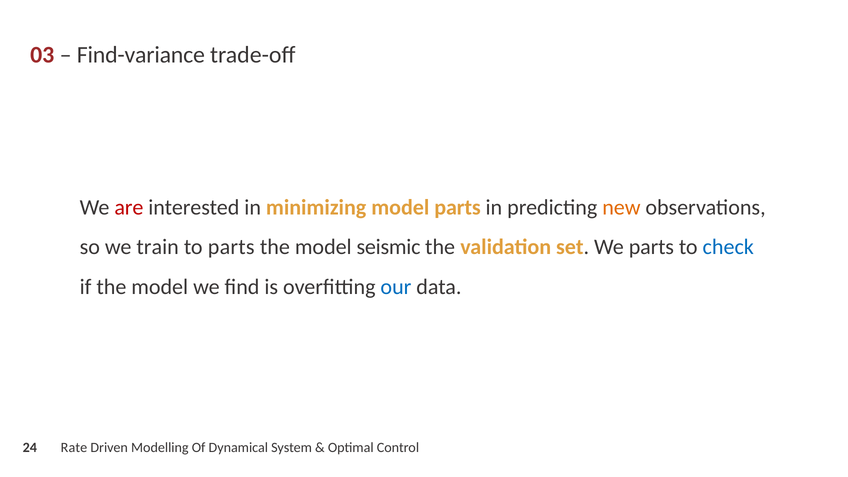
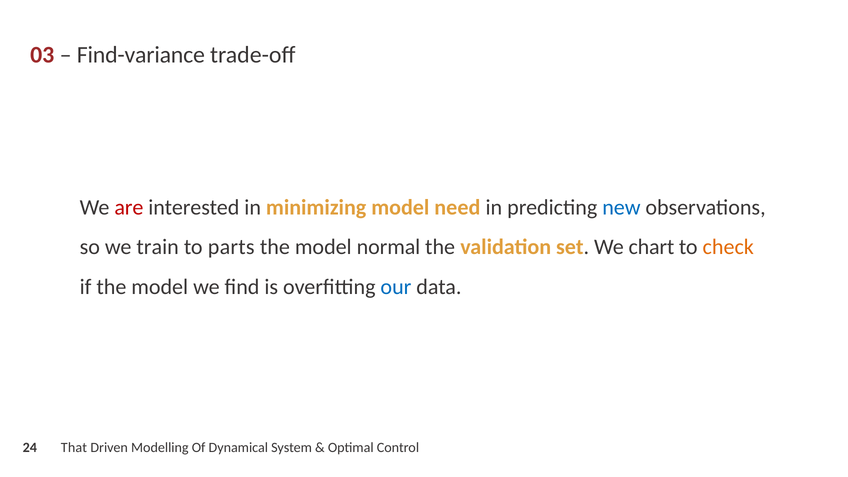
model parts: parts -> need
new colour: orange -> blue
seismic: seismic -> normal
We parts: parts -> chart
check colour: blue -> orange
Rate: Rate -> That
